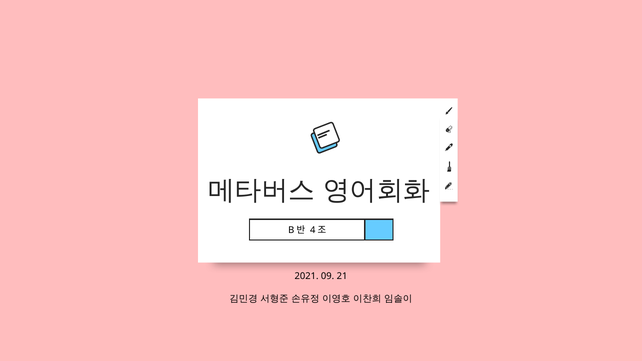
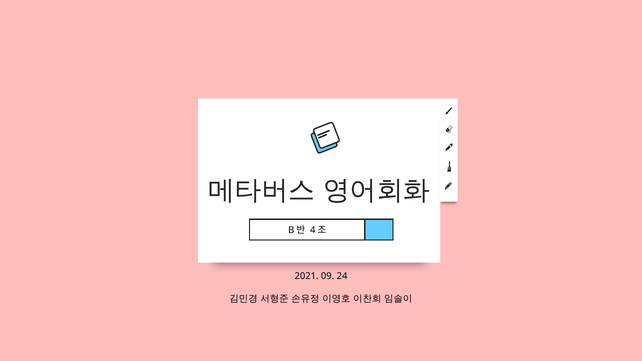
21: 21 -> 24
